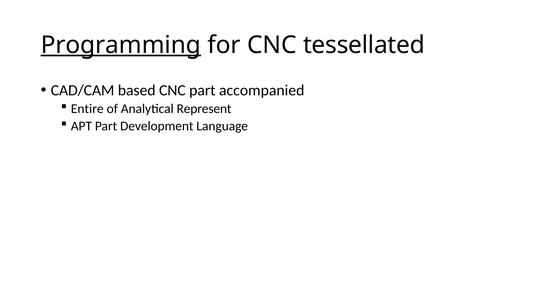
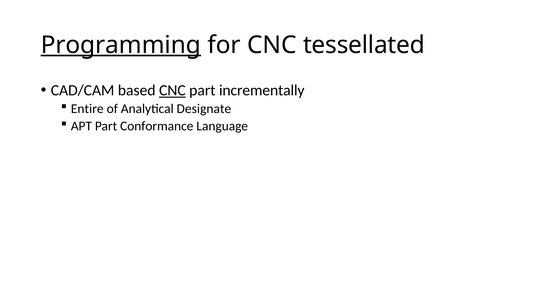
CNC at (172, 90) underline: none -> present
accompanied: accompanied -> incrementally
Represent: Represent -> Designate
Development: Development -> Conformance
